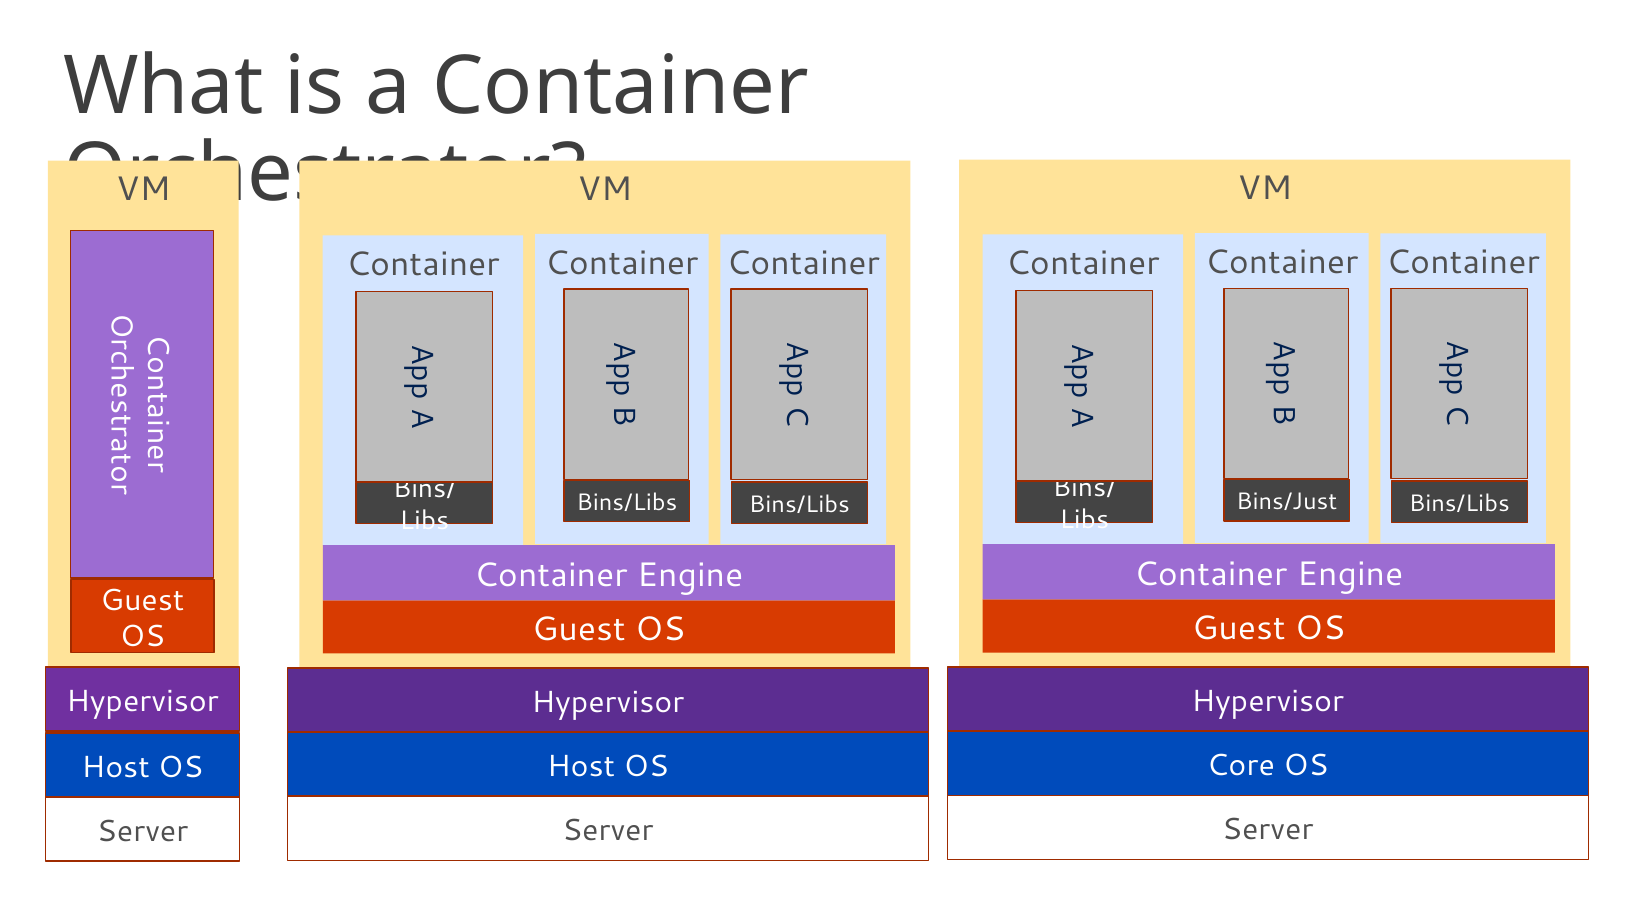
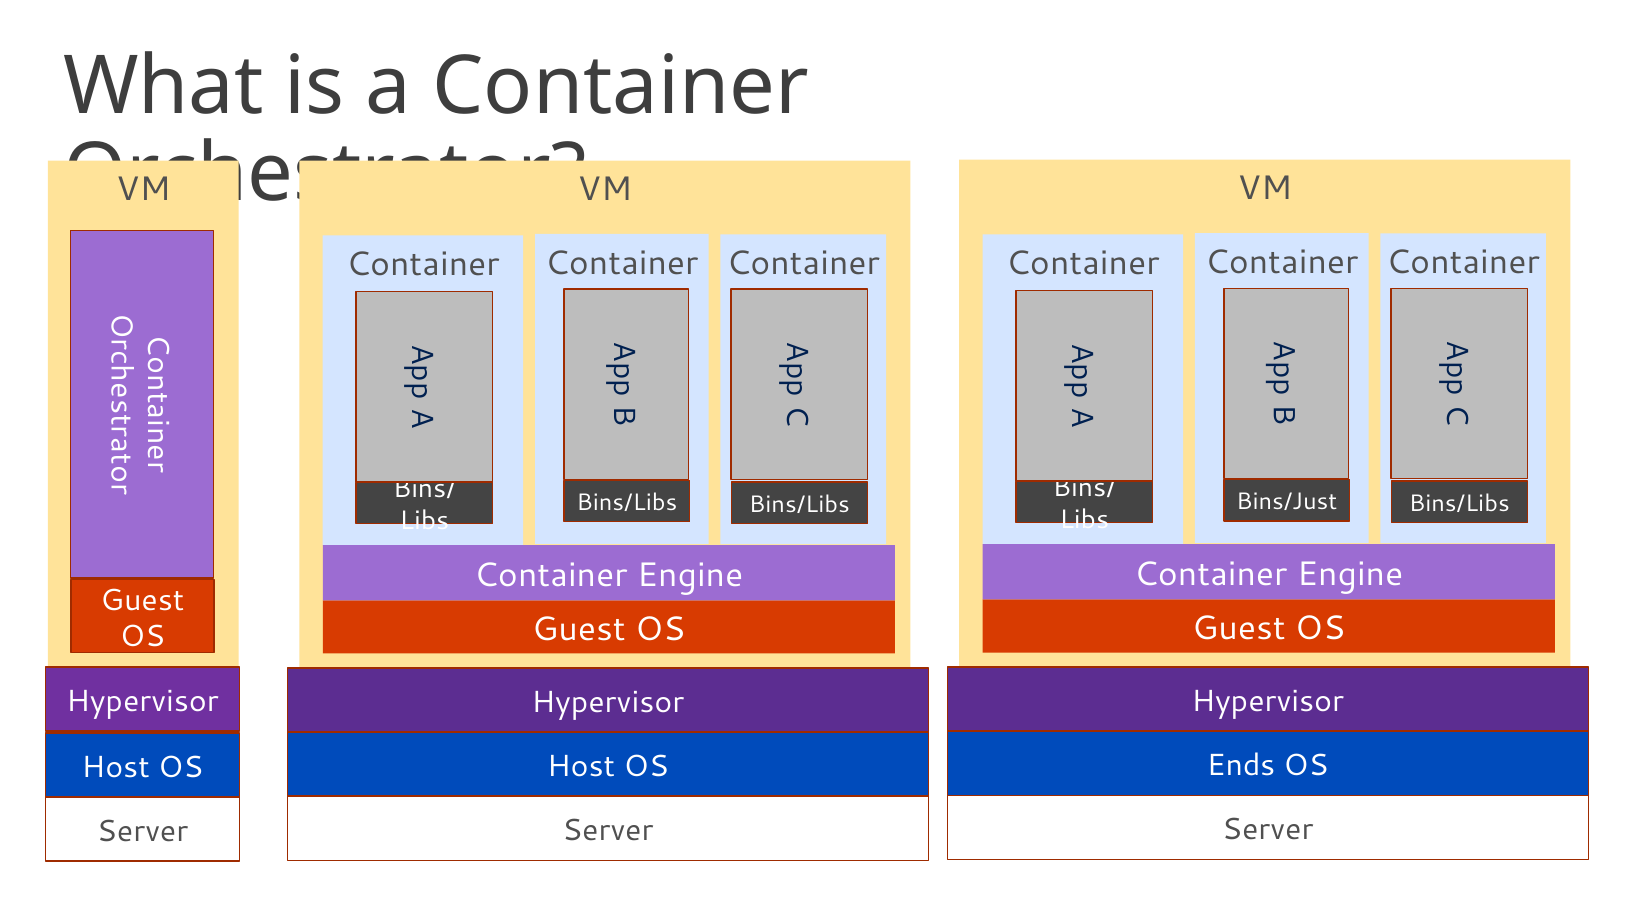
Core: Core -> Ends
